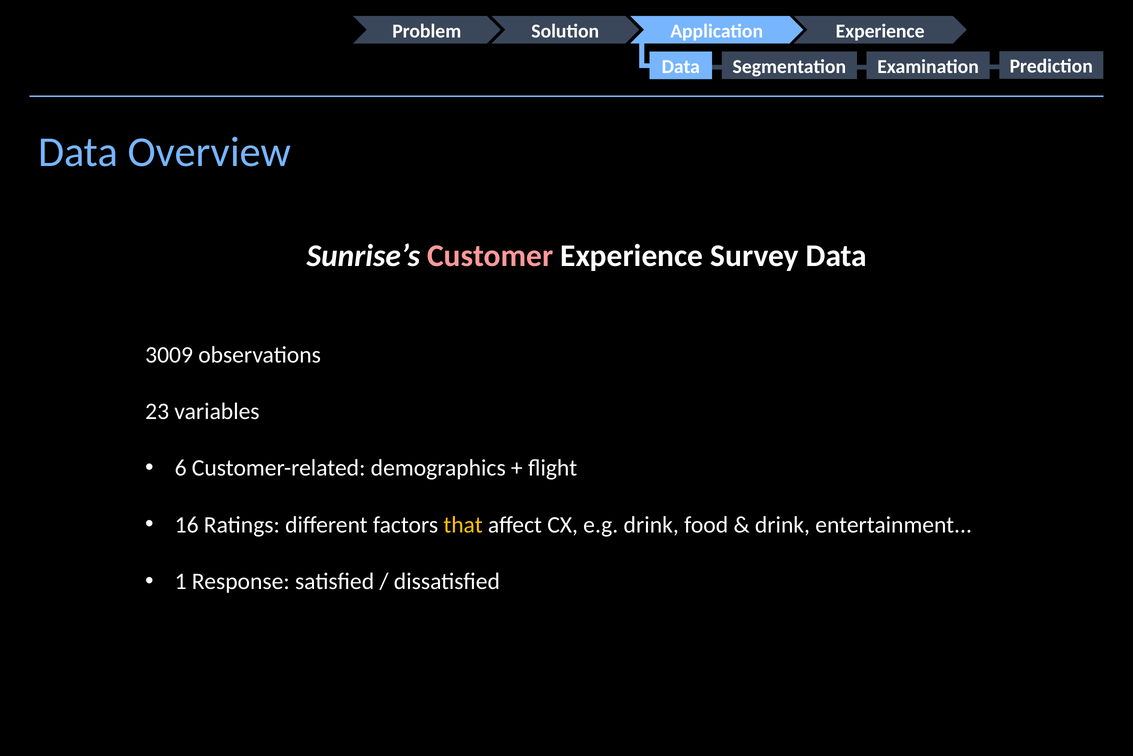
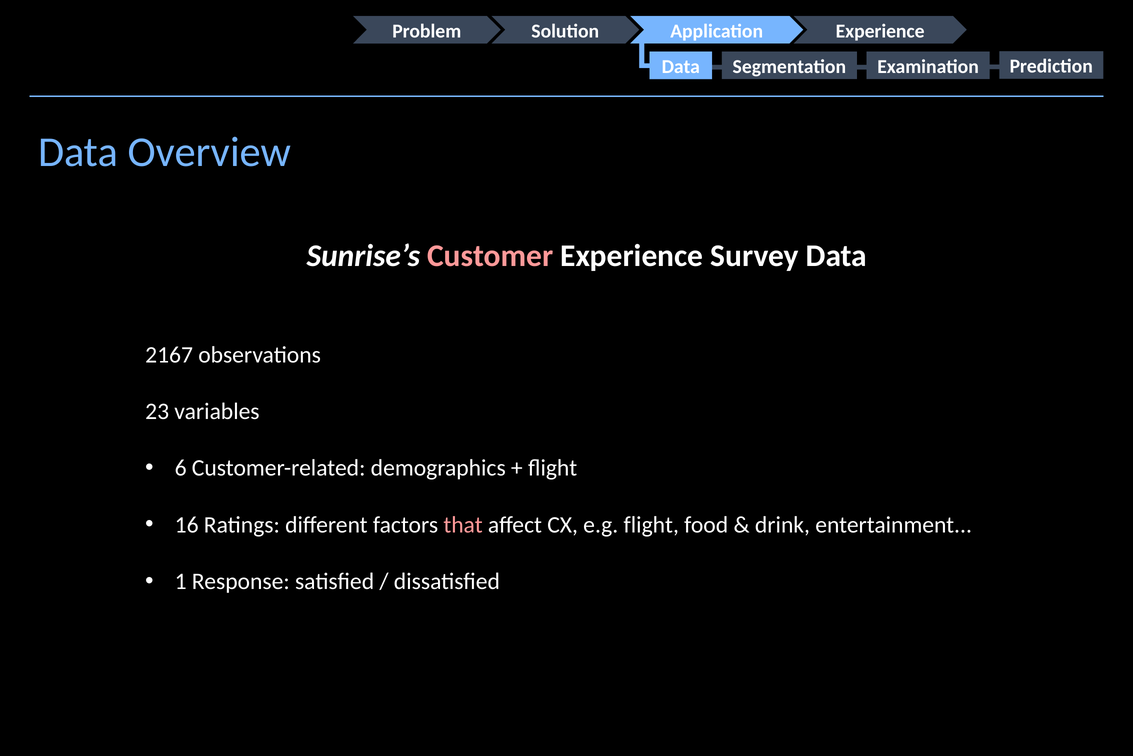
3009: 3009 -> 2167
that colour: yellow -> pink
e.g drink: drink -> flight
